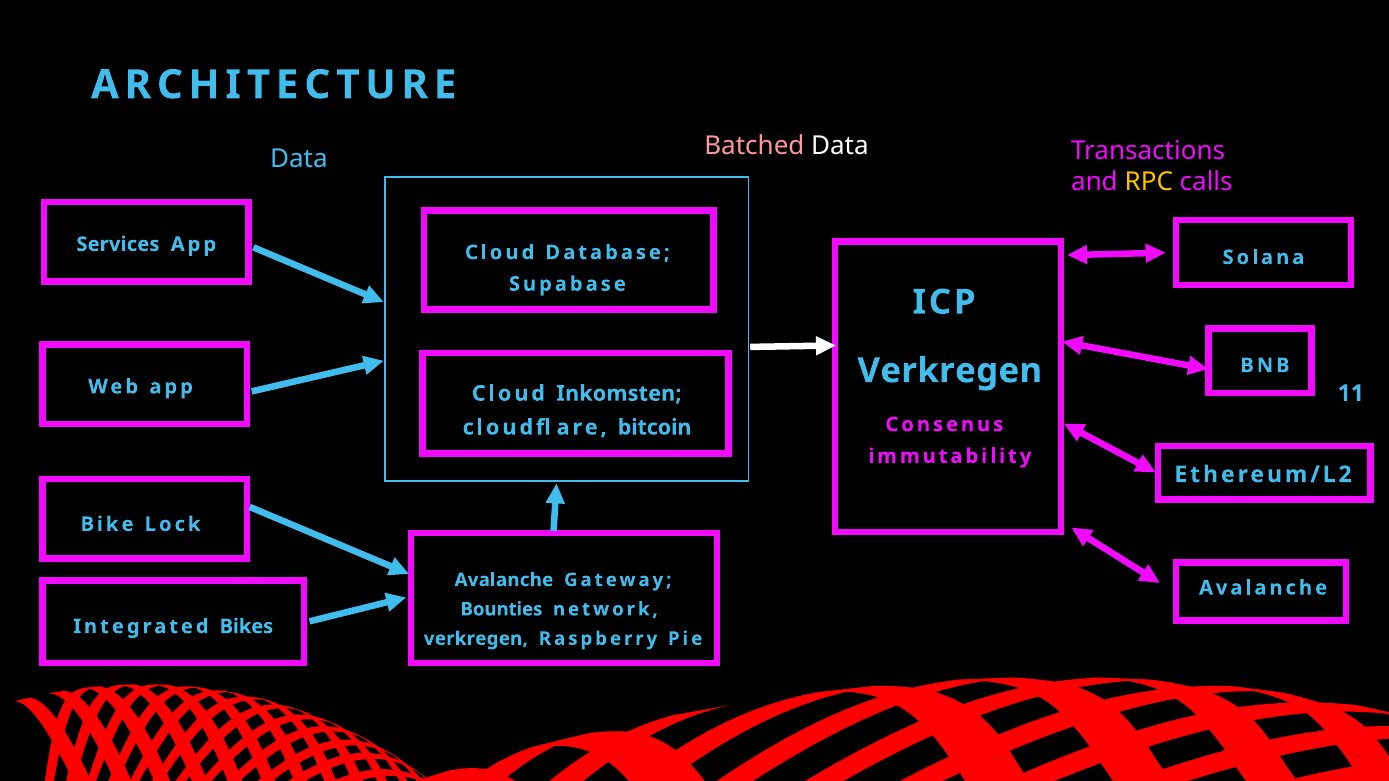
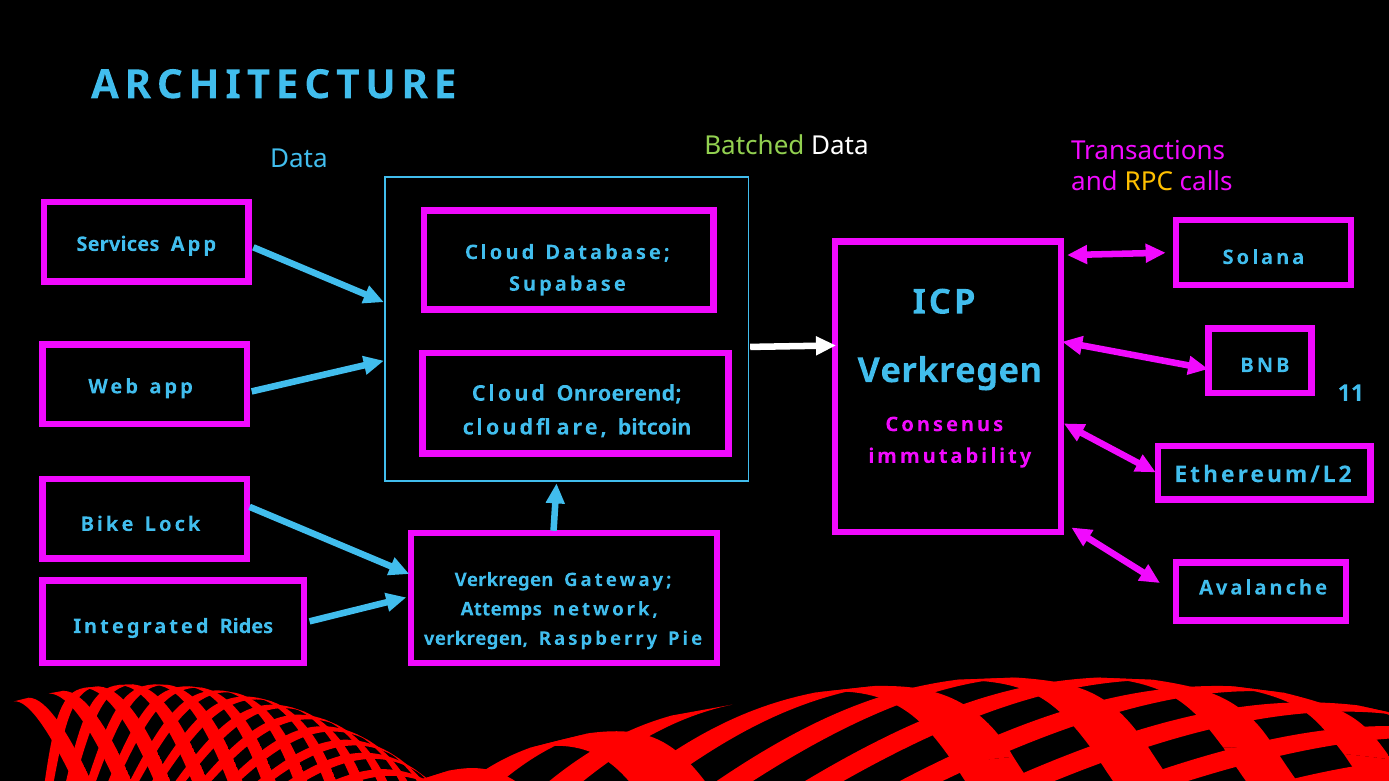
Batched colour: pink -> light green
Inkomsten: Inkomsten -> Onroerend
Avalanche at (504, 580): Avalanche -> Verkregen
Bounties: Bounties -> Attemps
Bikes: Bikes -> Rides
